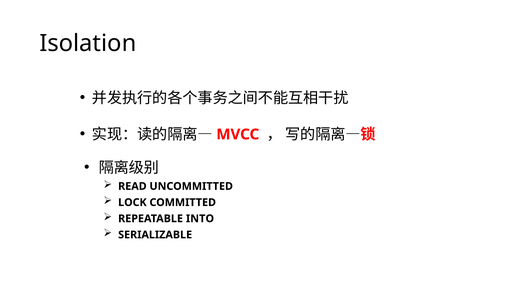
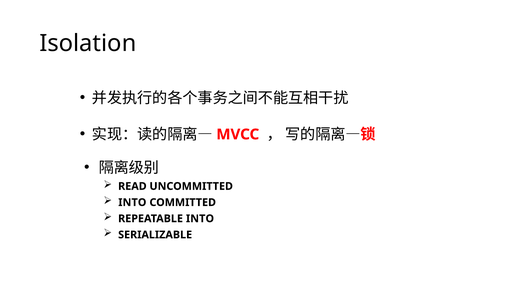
LOCK at (132, 203): LOCK -> INTO
